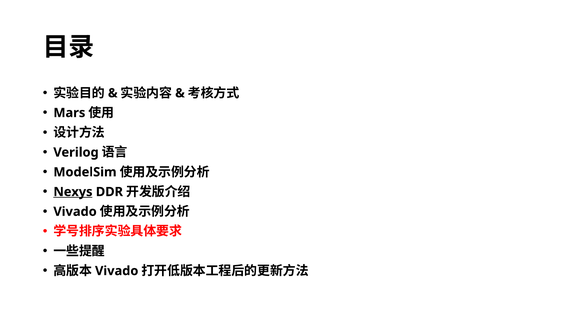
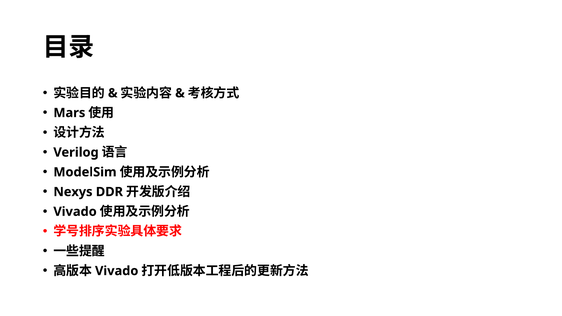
Nexys underline: present -> none
